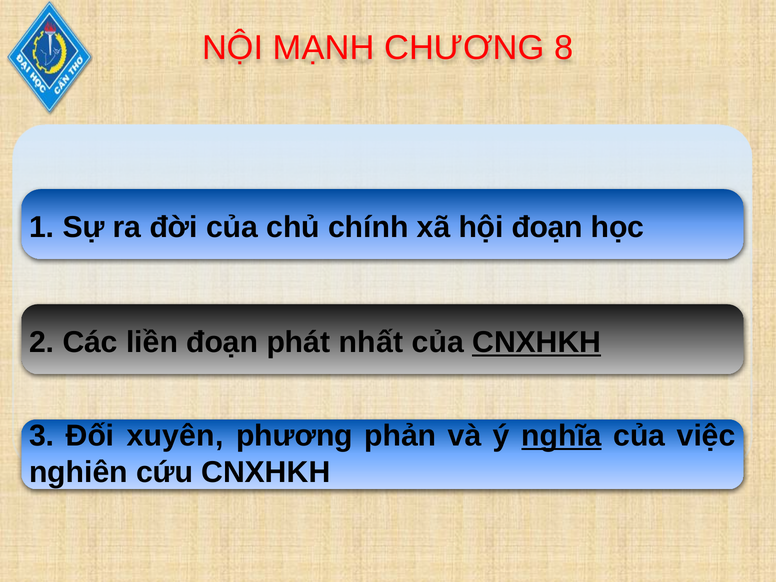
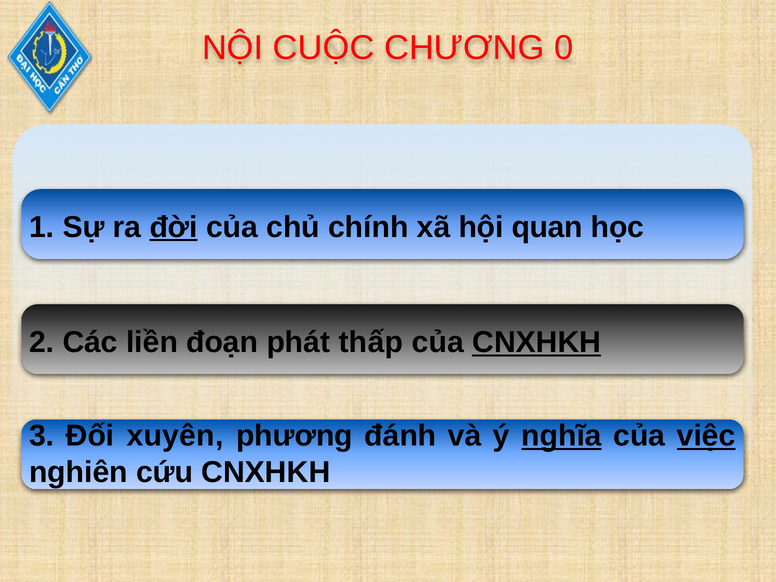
MẠNH: MẠNH -> CUỘC
8: 8 -> 0
đời underline: none -> present
hội đoạn: đoạn -> quan
nhất: nhất -> thấp
phản: phản -> đánh
việc underline: none -> present
